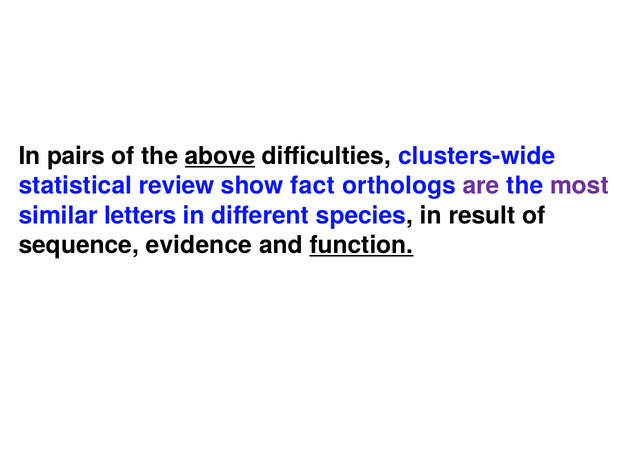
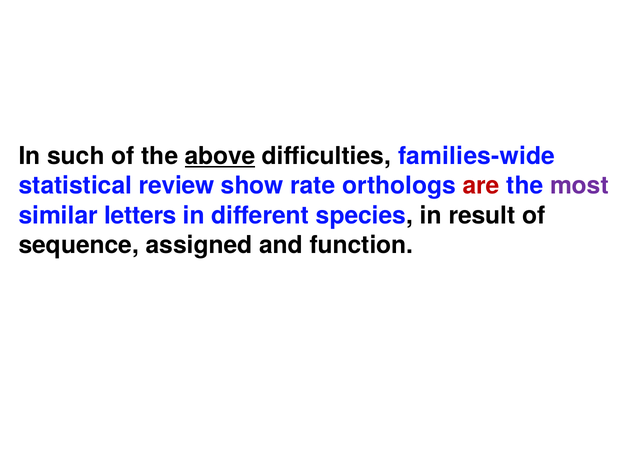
pairs: pairs -> such
clusters-wide: clusters-wide -> families-wide
fact: fact -> rate
are colour: purple -> red
evidence: evidence -> assigned
function underline: present -> none
